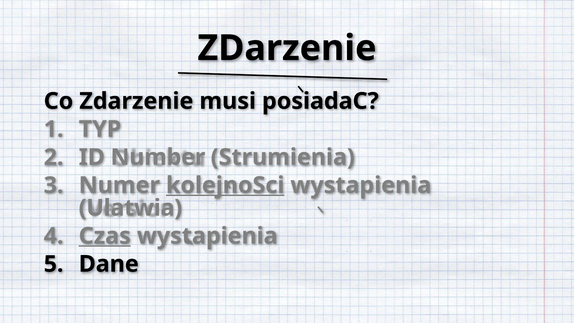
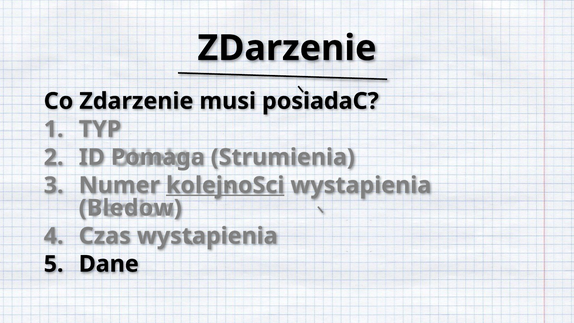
Number: Number -> Pomaga
Ulatwia: Ulatwia -> Bledow
Czas underline: present -> none
